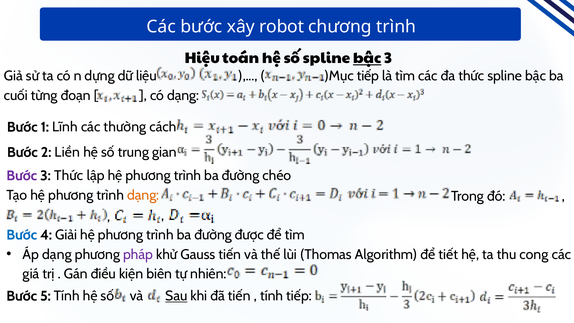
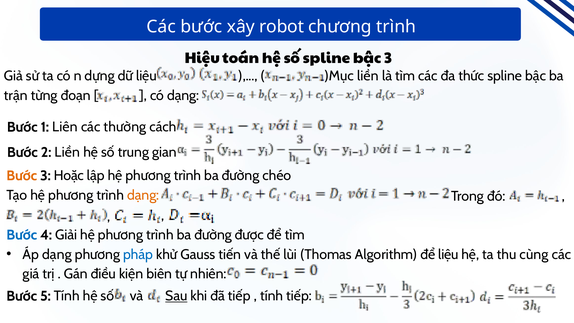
bậc at (367, 58) underline: present -> none
)Mục tiếp: tiếp -> liền
cuối: cuối -> trận
Lĩnh: Lĩnh -> Liên
Bước at (22, 176) colour: purple -> orange
3 Thức: Thức -> Hoặc
pháp colour: purple -> blue
để tiết: tiết -> liệu
cong: cong -> cùng
đã tiến: tiến -> tiếp
